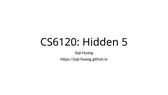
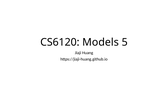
Hidden: Hidden -> Models
